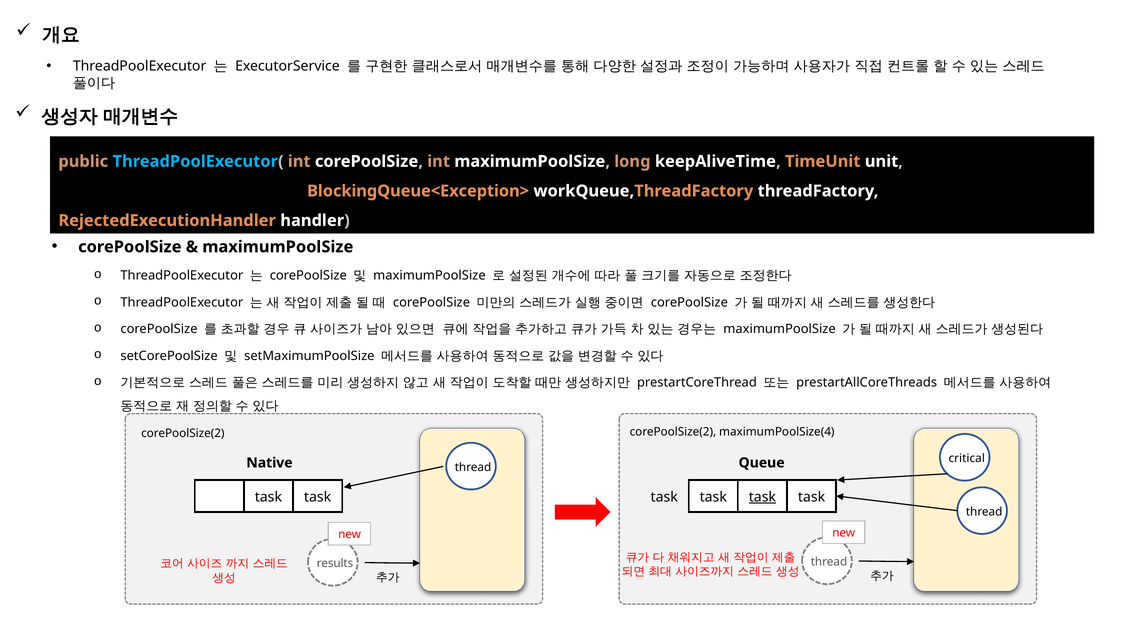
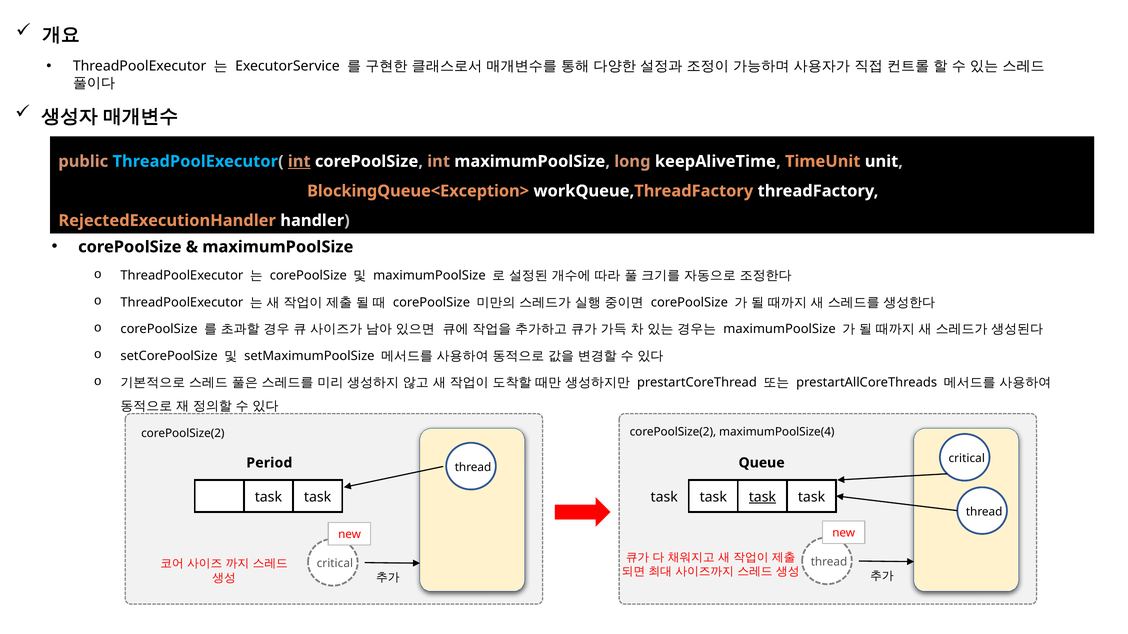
int at (299, 162) underline: none -> present
Native: Native -> Period
results at (335, 564): results -> critical
